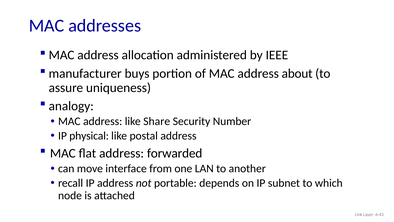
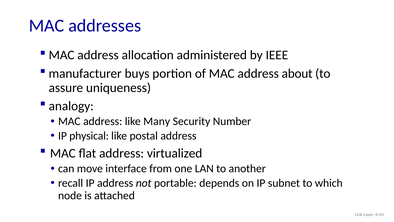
Share: Share -> Many
forwarded: forwarded -> virtualized
